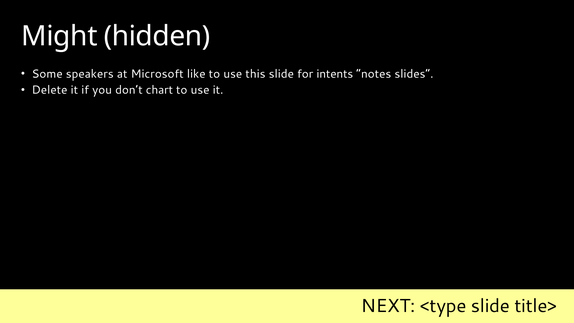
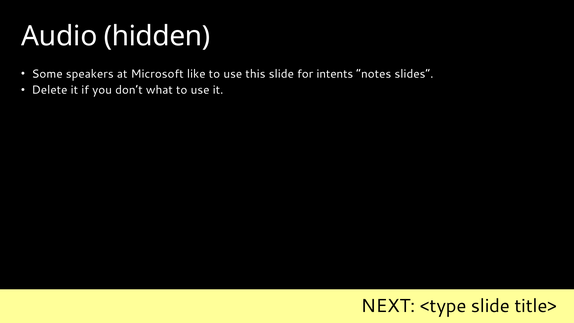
Might: Might -> Audio
chart: chart -> what
